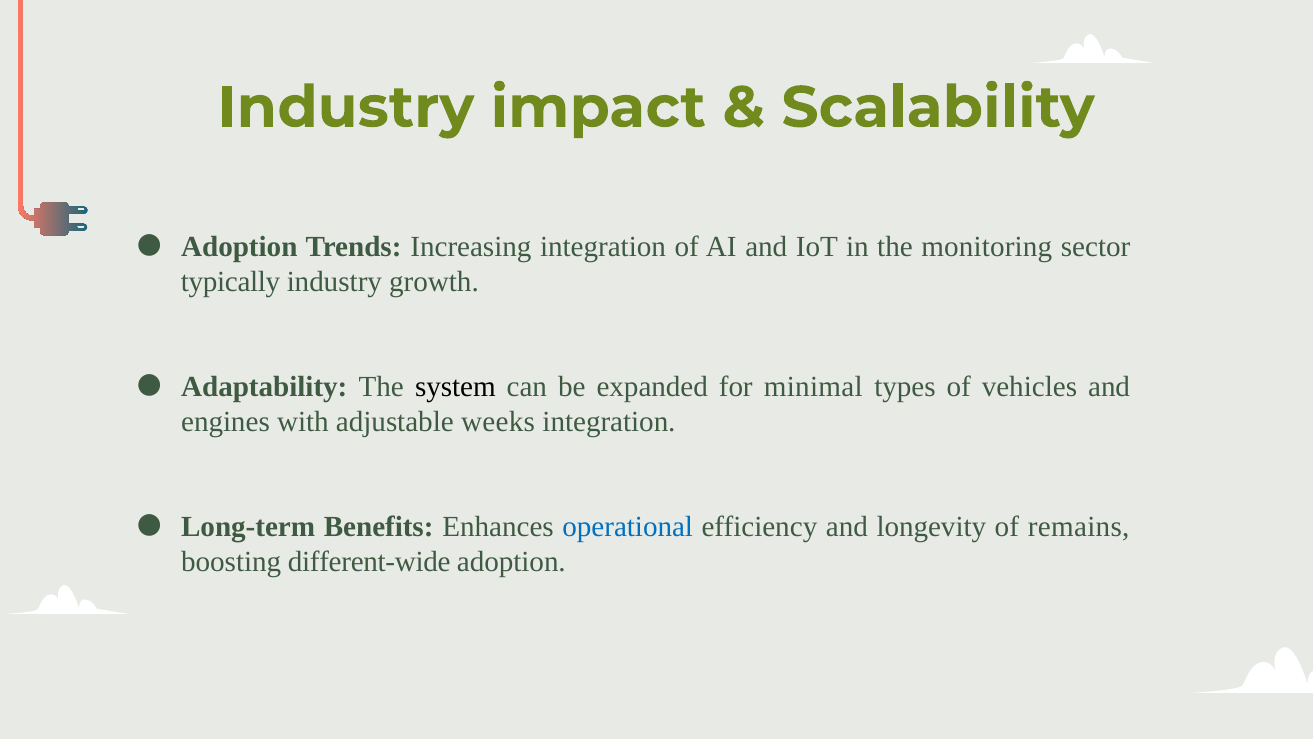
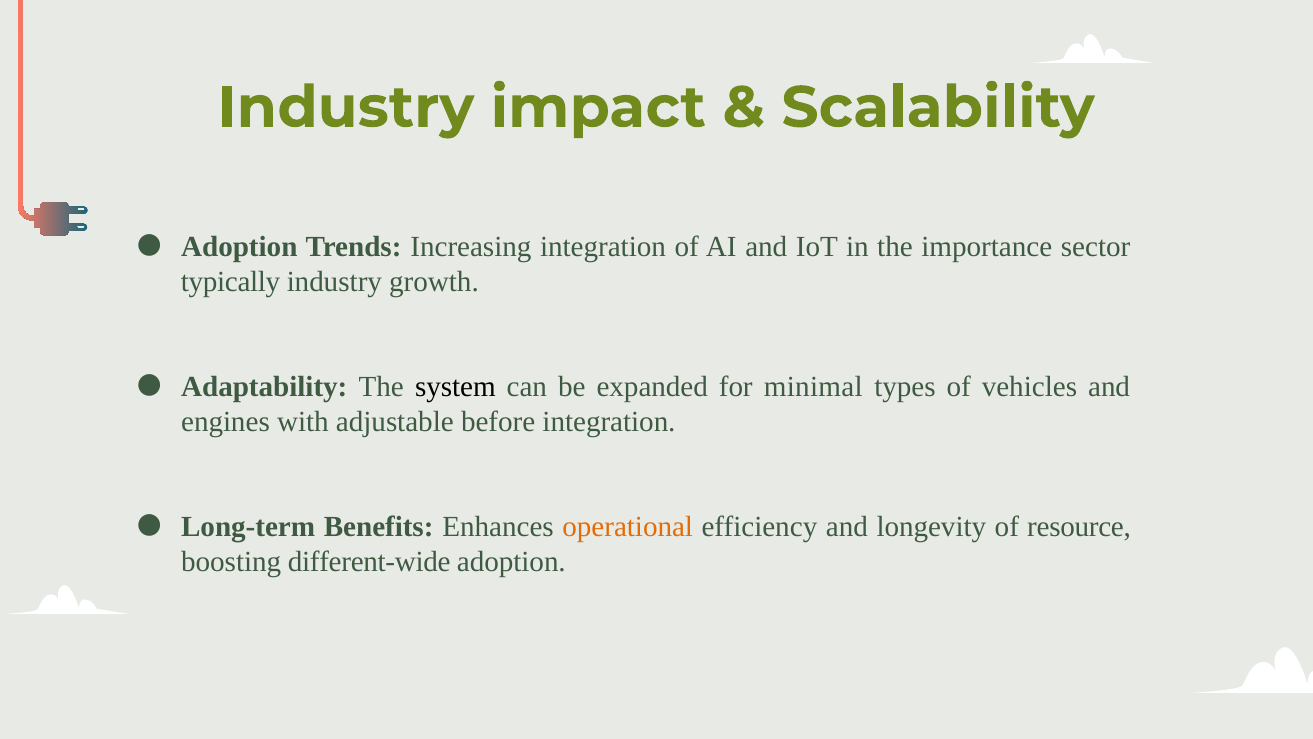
monitoring: monitoring -> importance
weeks: weeks -> before
operational colour: blue -> orange
remains: remains -> resource
